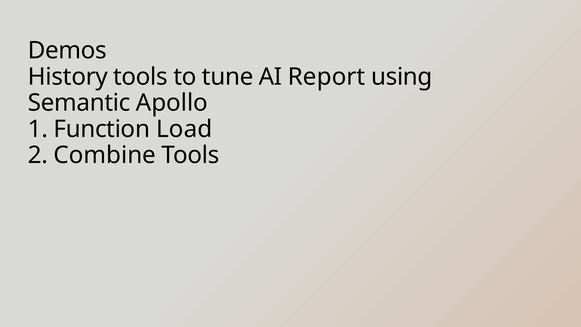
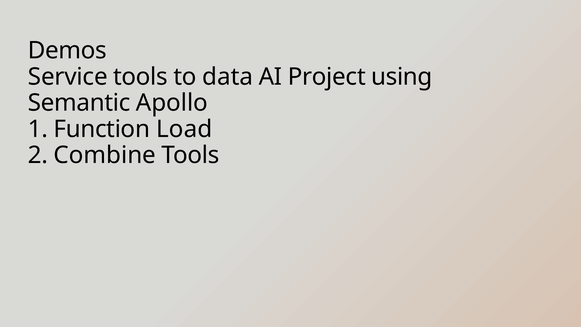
History: History -> Service
tune: tune -> data
Report: Report -> Project
